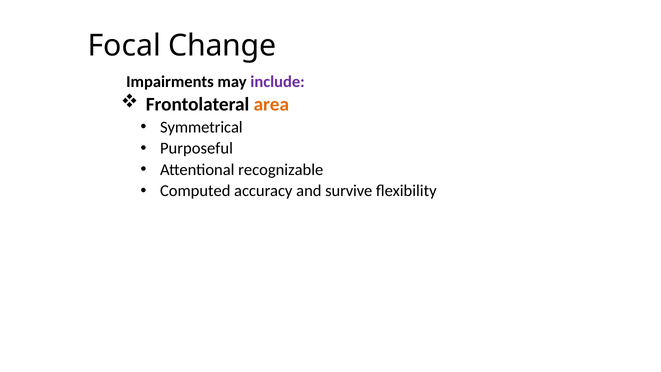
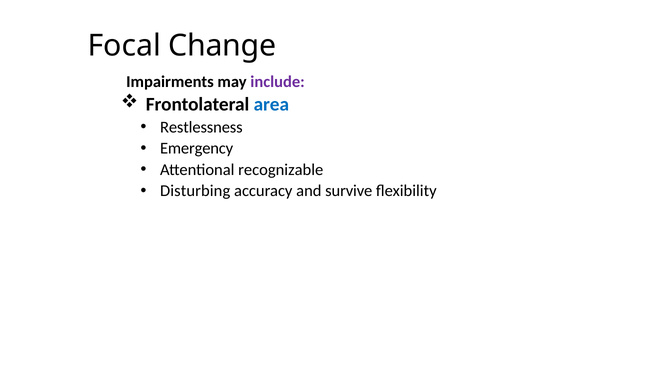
area colour: orange -> blue
Symmetrical: Symmetrical -> Restlessness
Purposeful: Purposeful -> Emergency
Computed: Computed -> Disturbing
